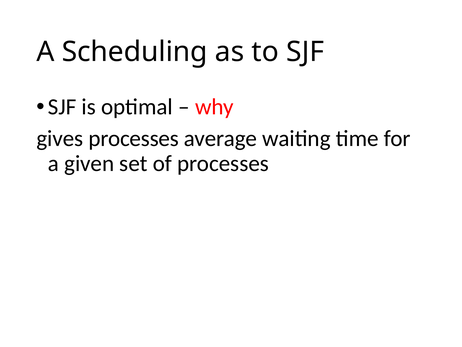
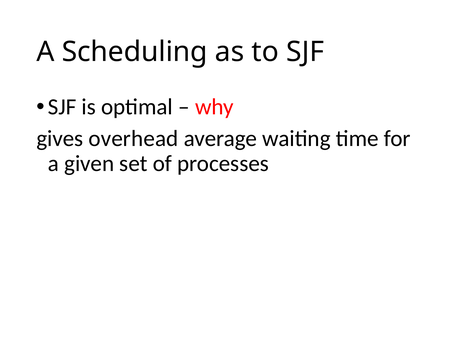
gives processes: processes -> overhead
